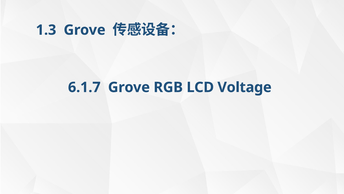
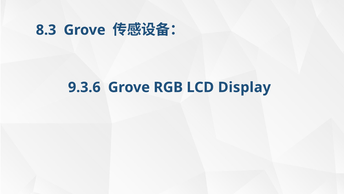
1.3: 1.3 -> 8.3
6.1.7: 6.1.7 -> 9.3.6
Voltage: Voltage -> Display
